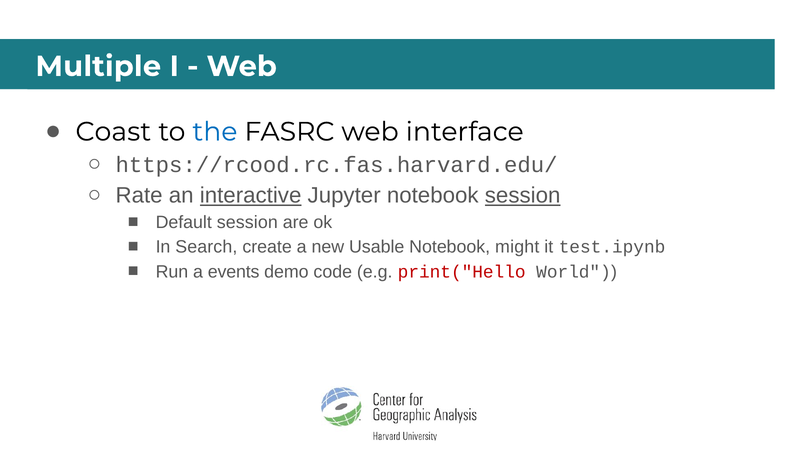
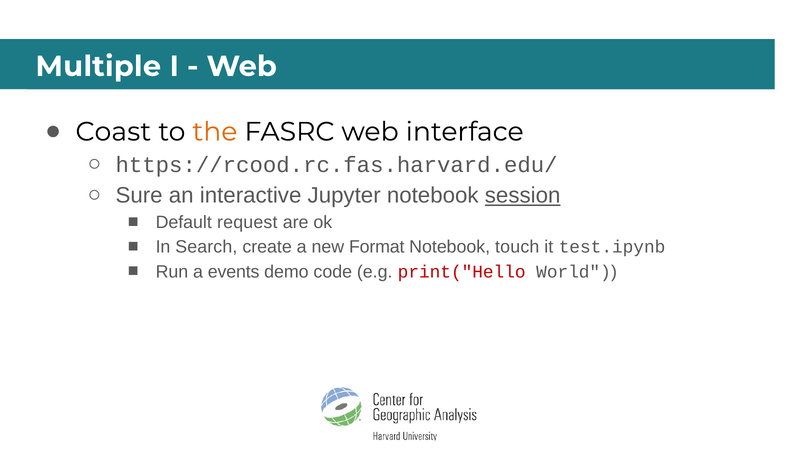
the colour: blue -> orange
Rate: Rate -> Sure
interactive underline: present -> none
Default session: session -> request
Usable: Usable -> Format
might: might -> touch
